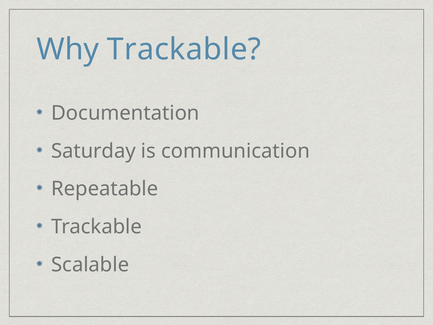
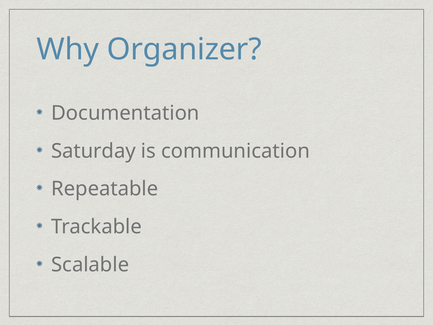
Why Trackable: Trackable -> Organizer
